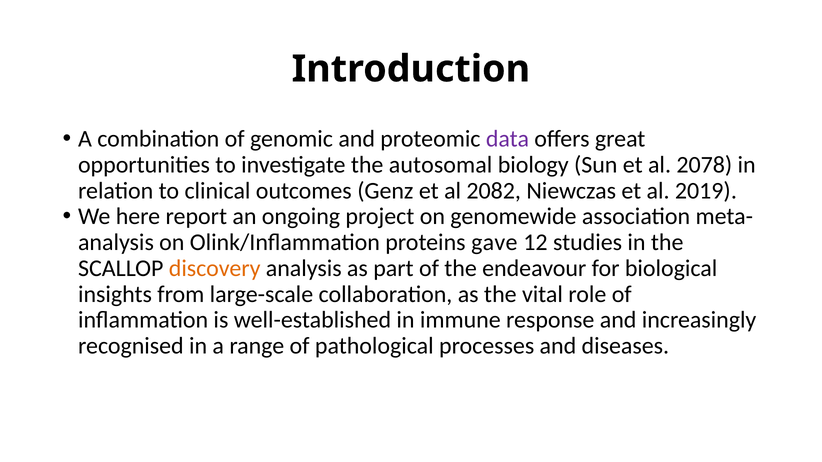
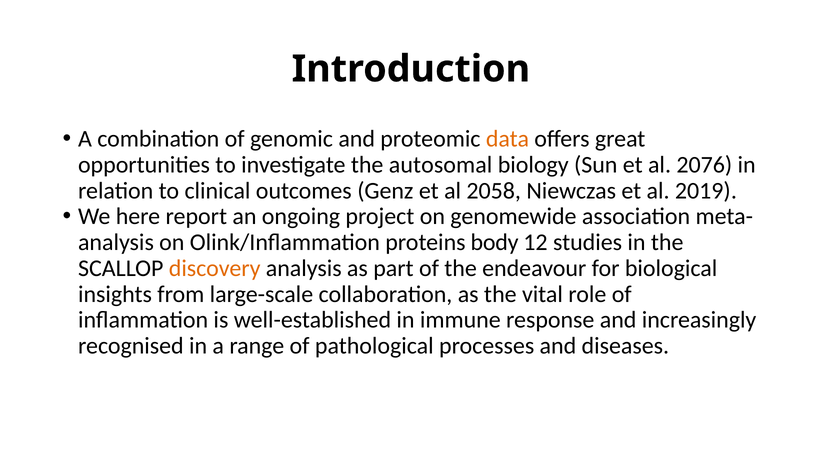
data colour: purple -> orange
2078: 2078 -> 2076
2082: 2082 -> 2058
gave: gave -> body
